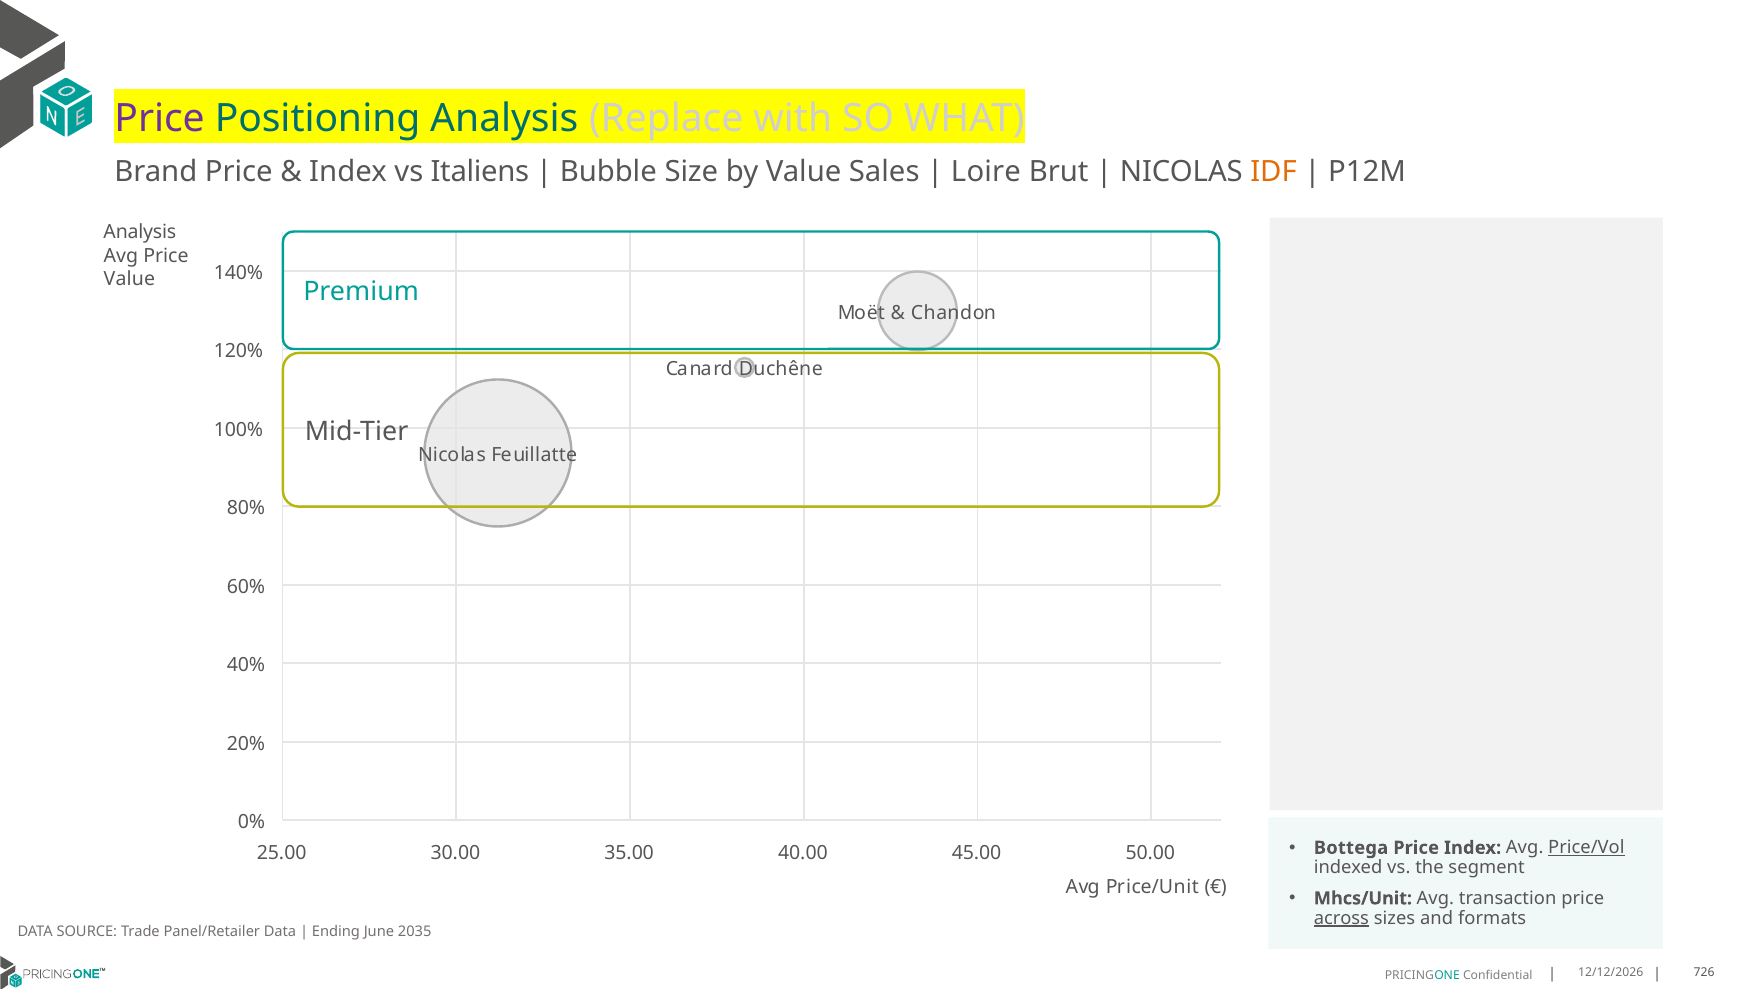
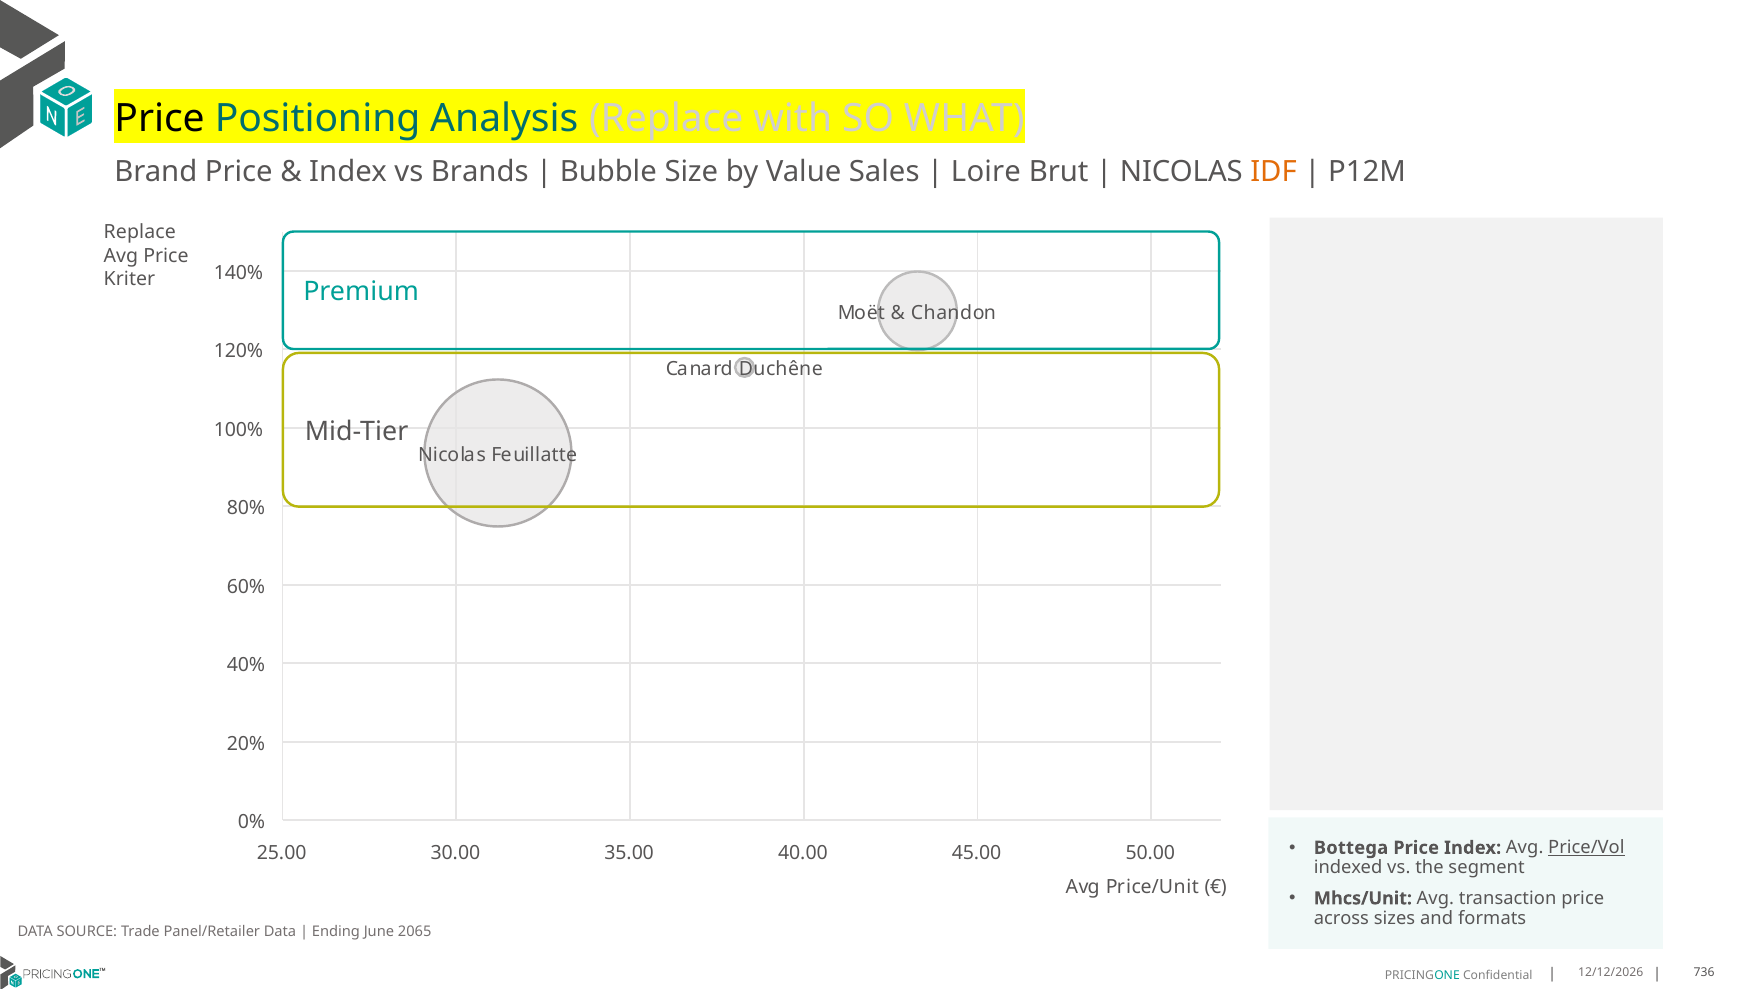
Price at (160, 118) colour: purple -> black
Italiens: Italiens -> Brands
Analysis at (140, 232): Analysis -> Replace
Value at (129, 279): Value -> Kriter
across underline: present -> none
2035: 2035 -> 2065
726: 726 -> 736
